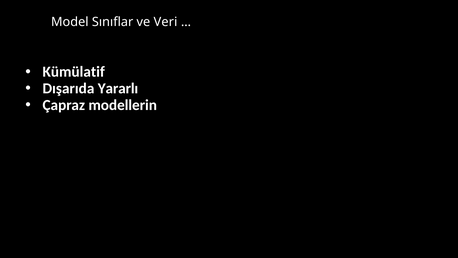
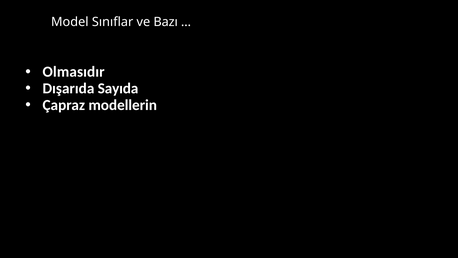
Veri: Veri -> Bazı
Kümülatif: Kümülatif -> Olmasıdır
Yararlı: Yararlı -> Sayıda
